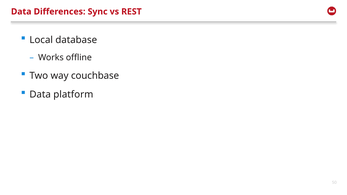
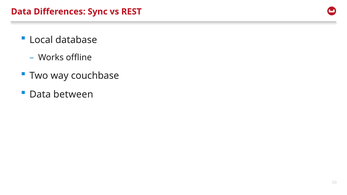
platform: platform -> between
